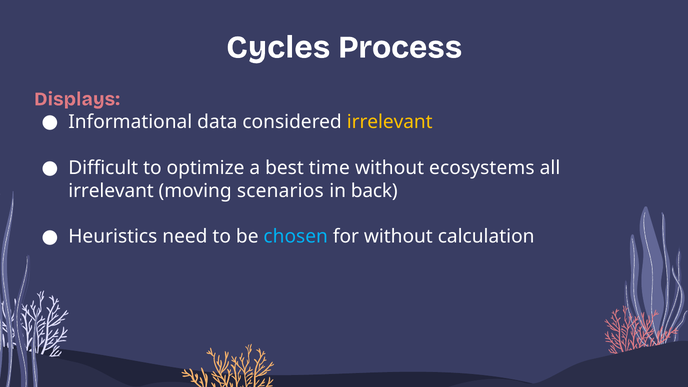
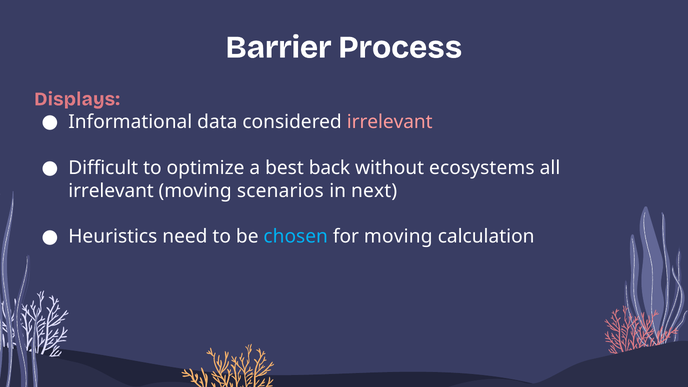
Cycles: Cycles -> Barrier
irrelevant at (390, 122) colour: yellow -> pink
time: time -> back
back: back -> next
for without: without -> moving
